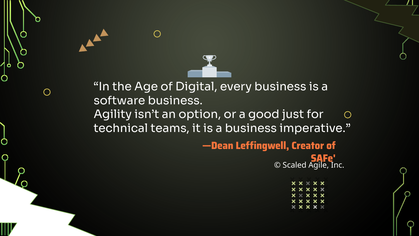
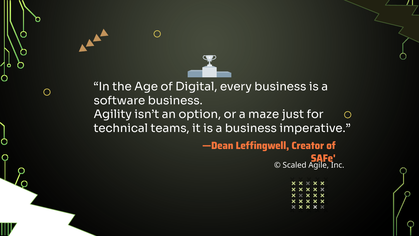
good: good -> maze
